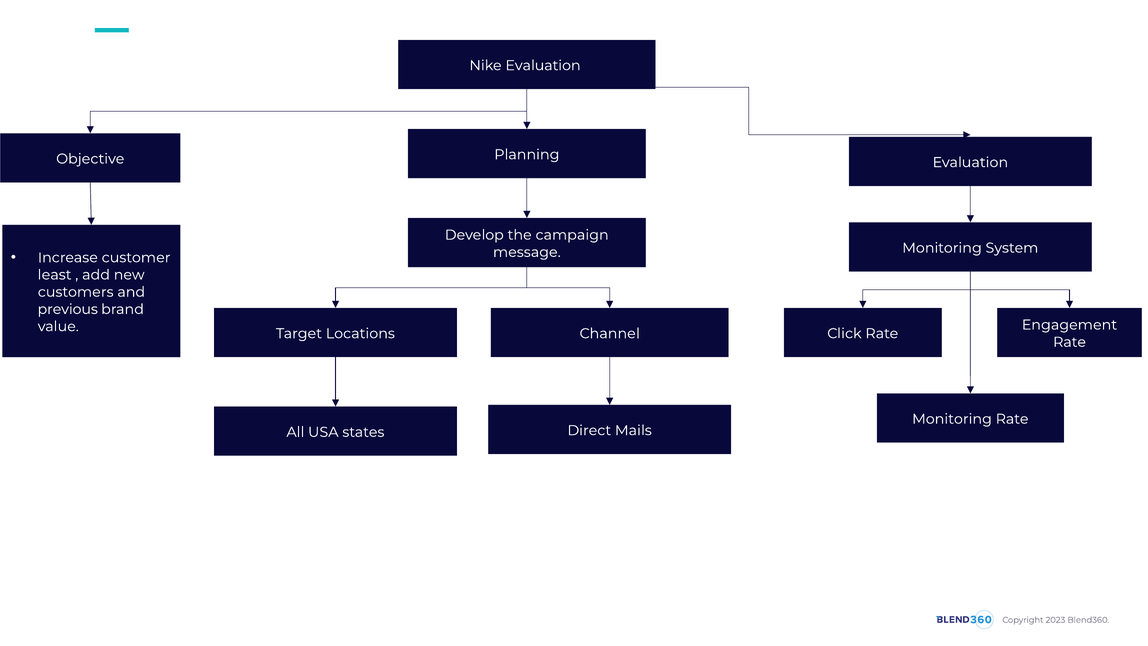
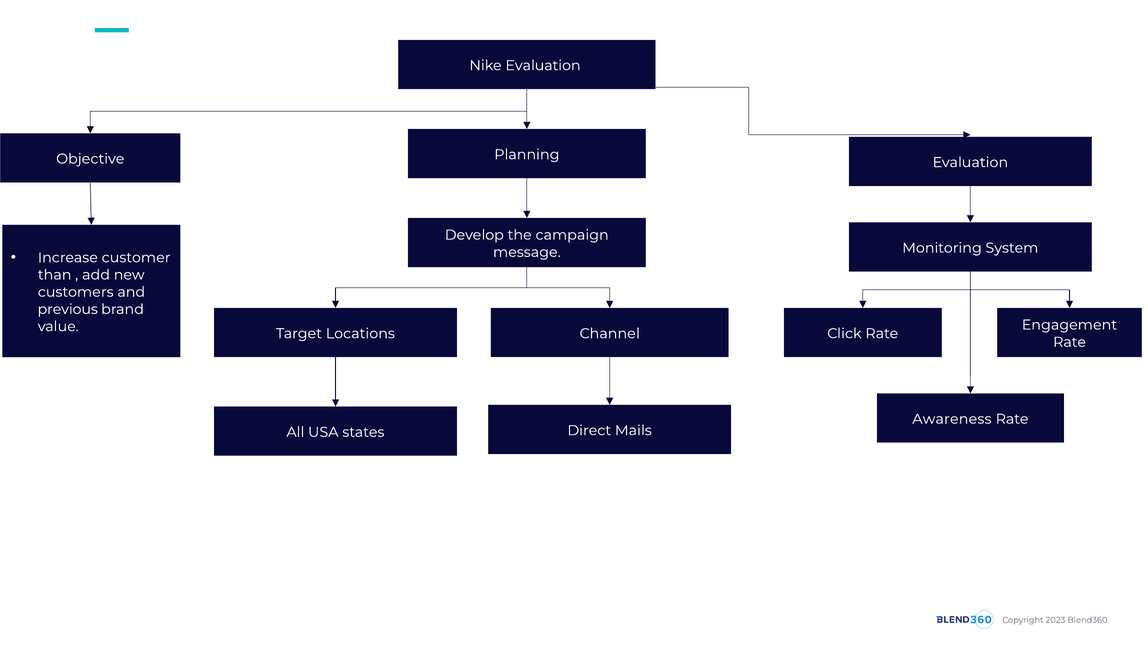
least: least -> than
Monitoring at (952, 419): Monitoring -> Awareness
